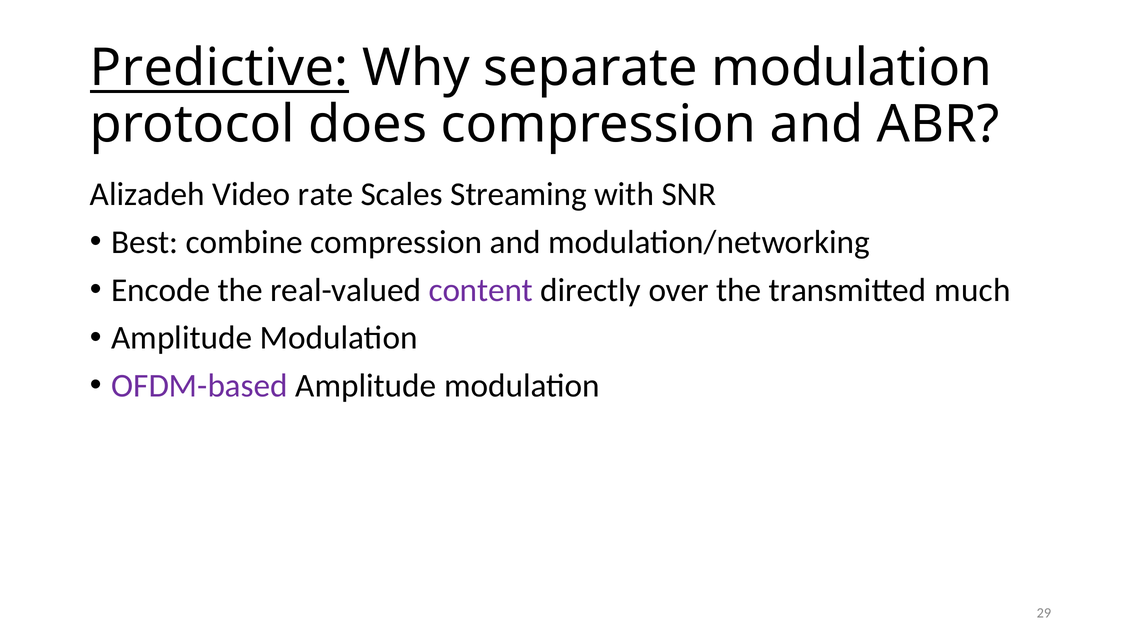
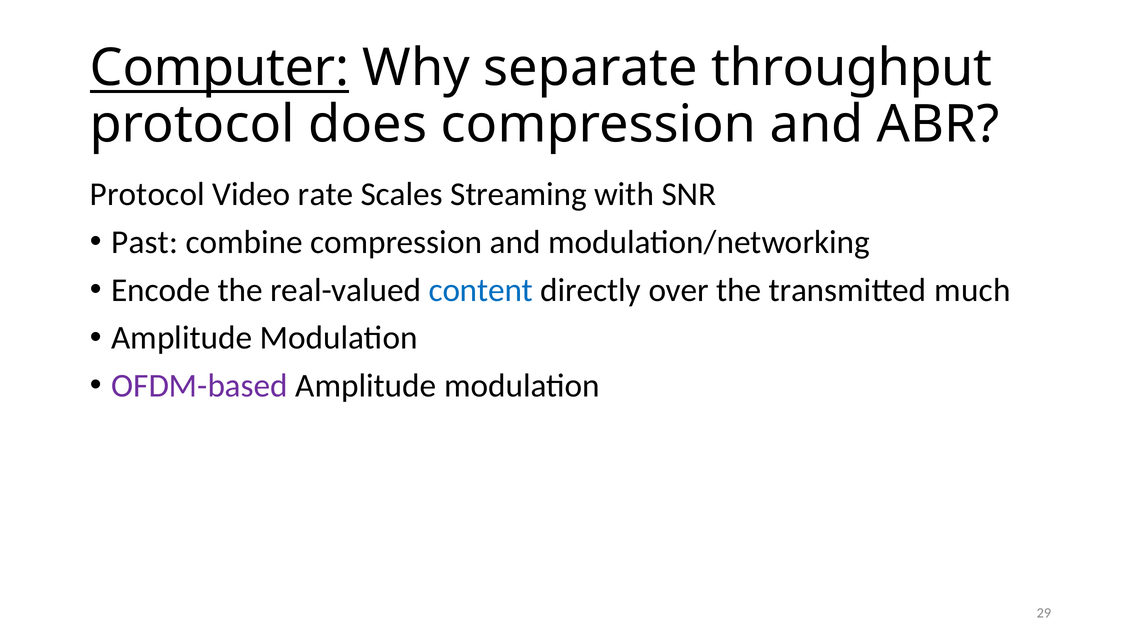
Predictive: Predictive -> Computer
separate modulation: modulation -> throughput
Alizadeh at (147, 194): Alizadeh -> Protocol
Best: Best -> Past
content colour: purple -> blue
